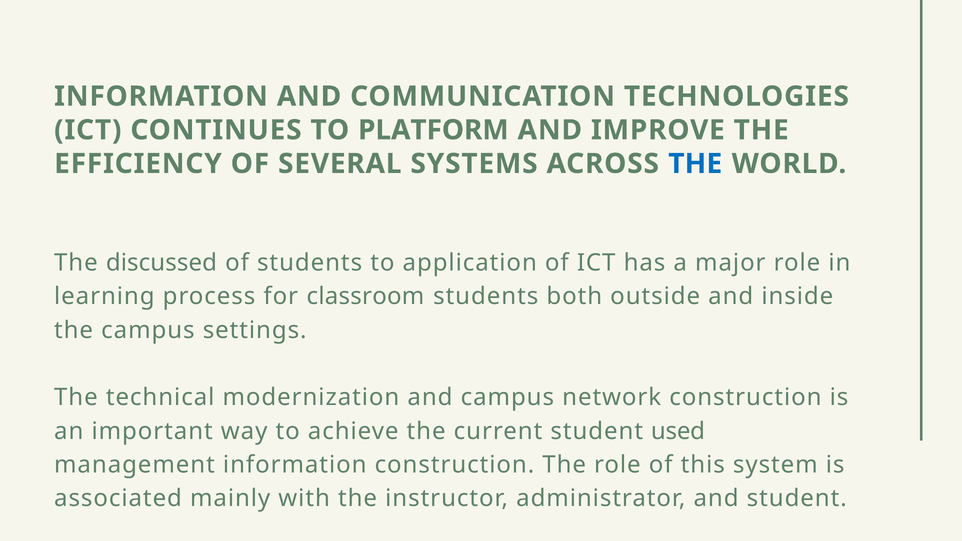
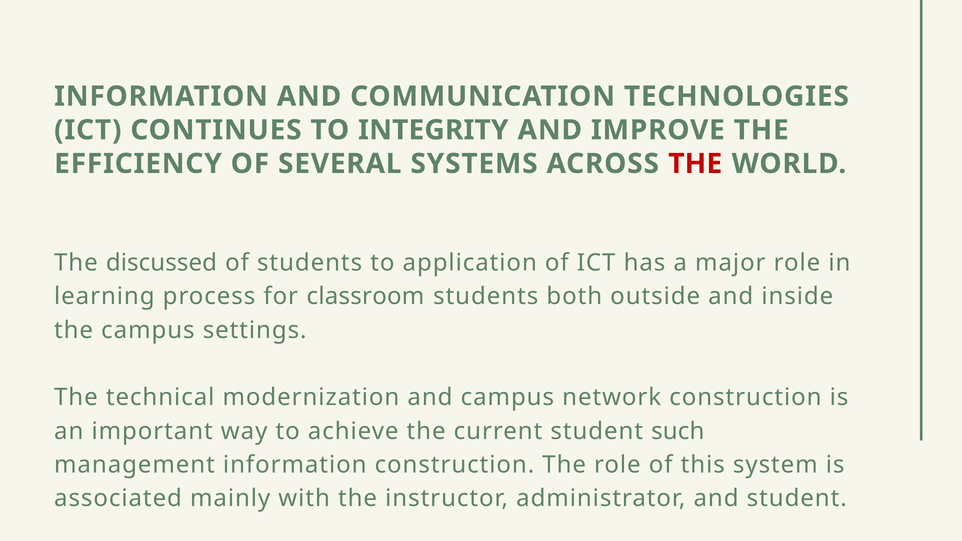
PLATFORM: PLATFORM -> INTEGRITY
THE at (695, 164) colour: blue -> red
used: used -> such
